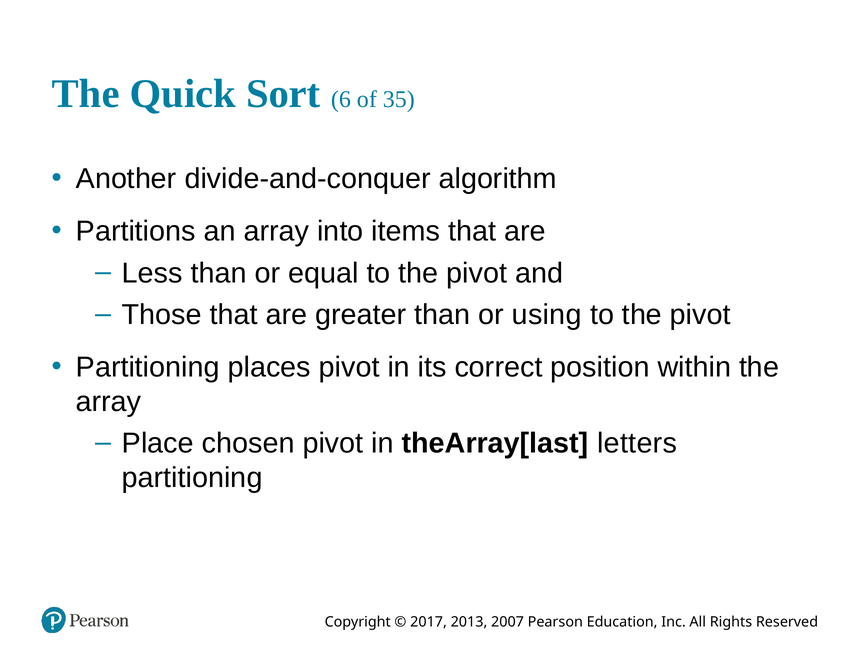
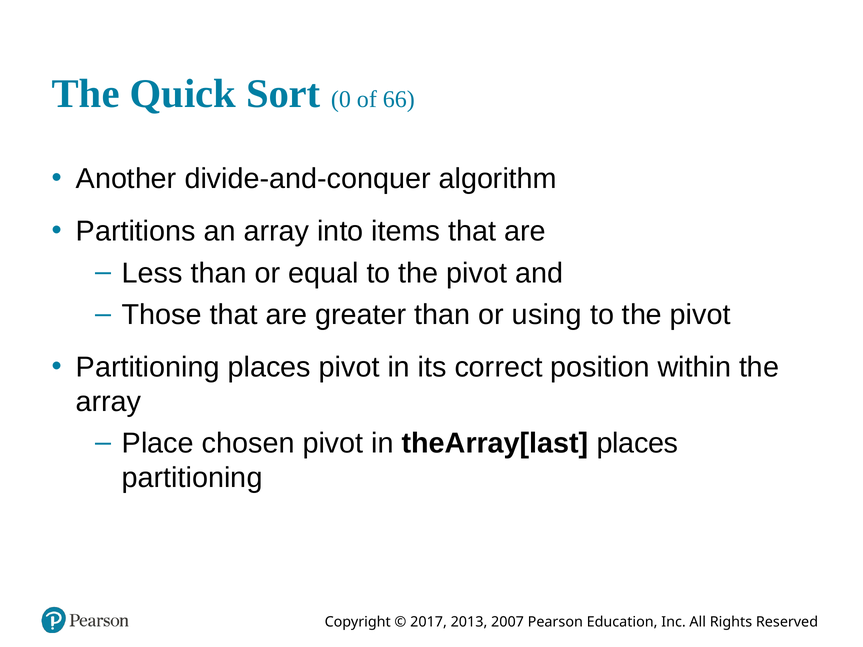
6: 6 -> 0
35: 35 -> 66
theArray[last letters: letters -> places
